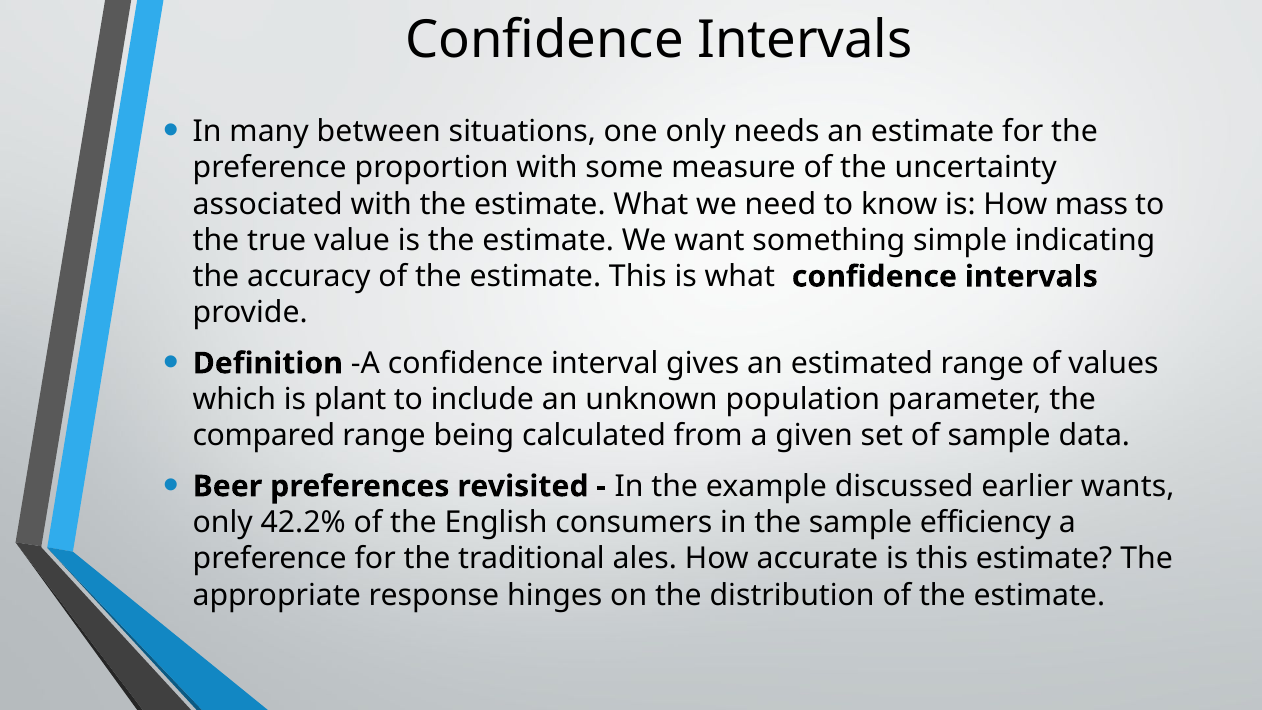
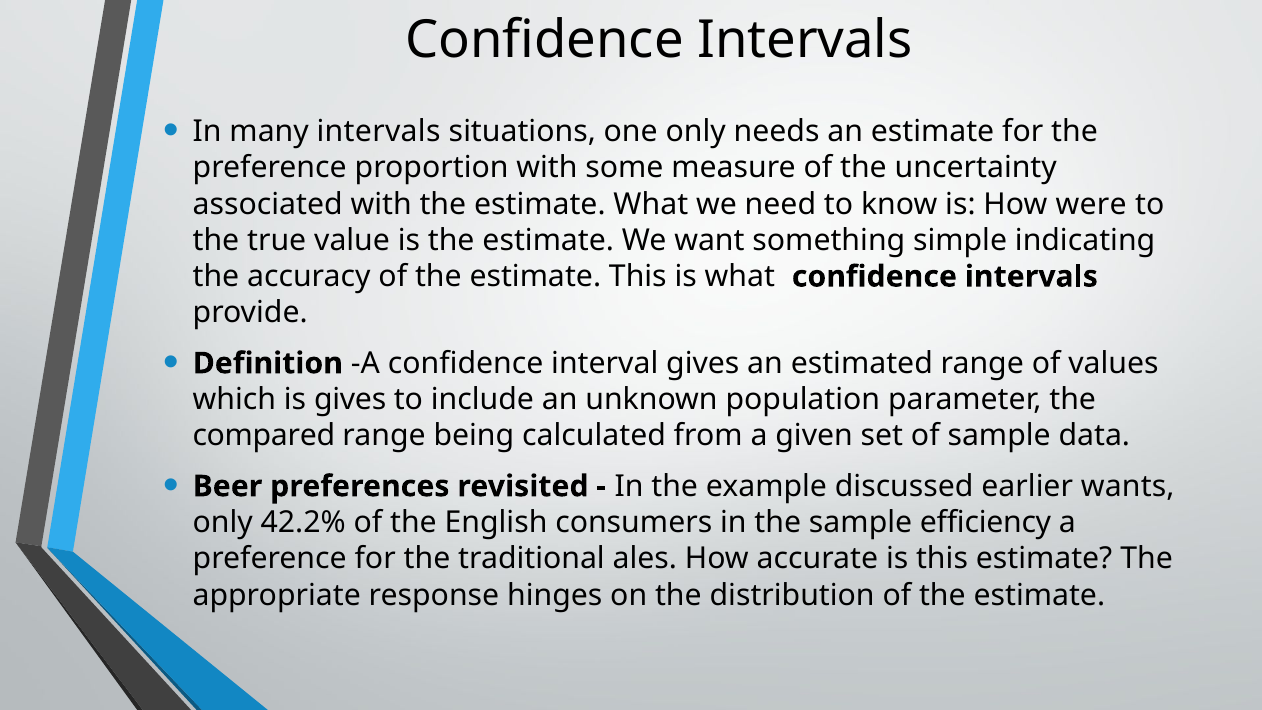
many between: between -> intervals
mass: mass -> were
is plant: plant -> gives
